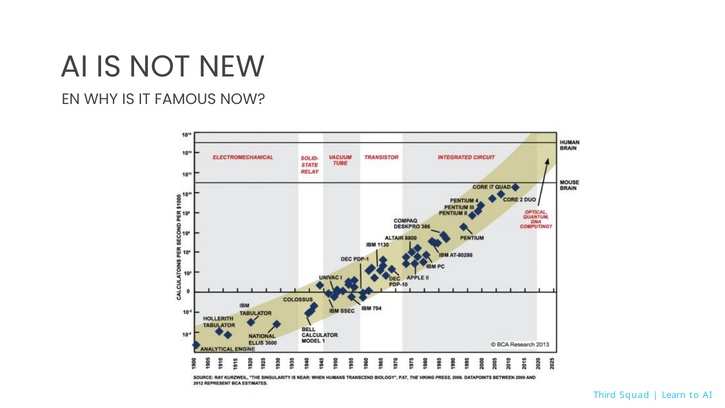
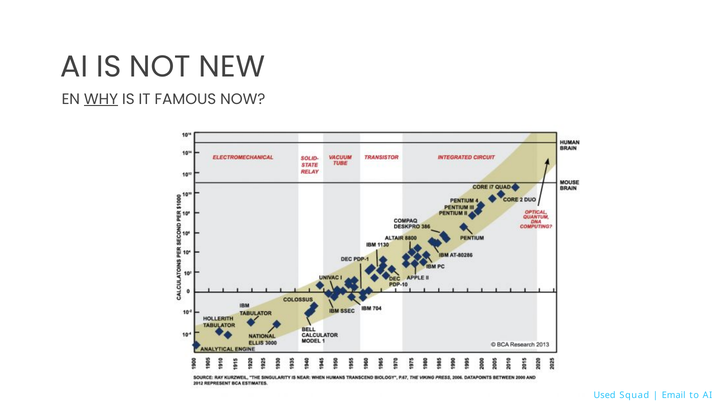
WHY underline: none -> present
Third: Third -> Used
Learn: Learn -> Email
